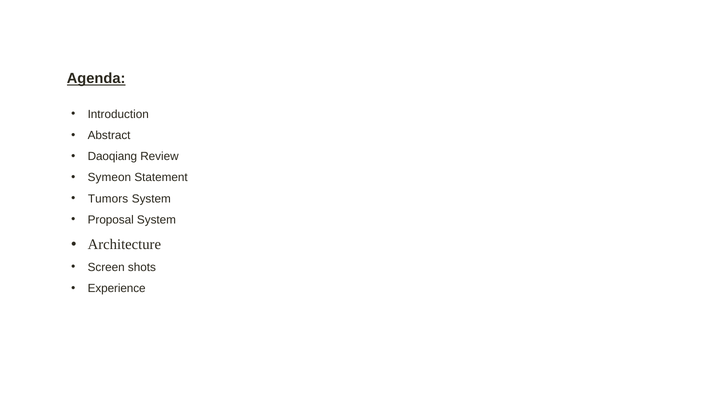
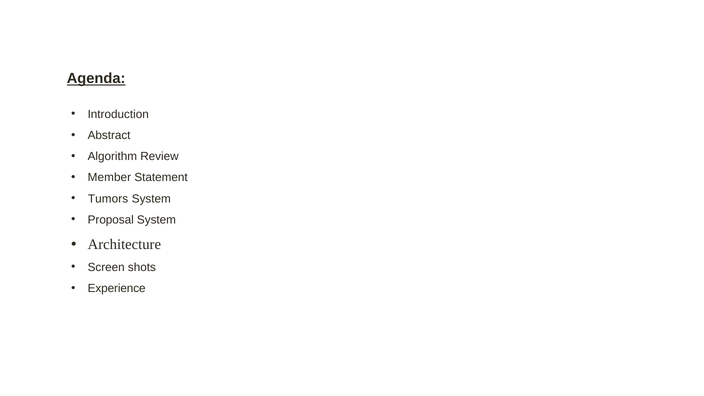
Daoqiang: Daoqiang -> Algorithm
Symeon: Symeon -> Member
